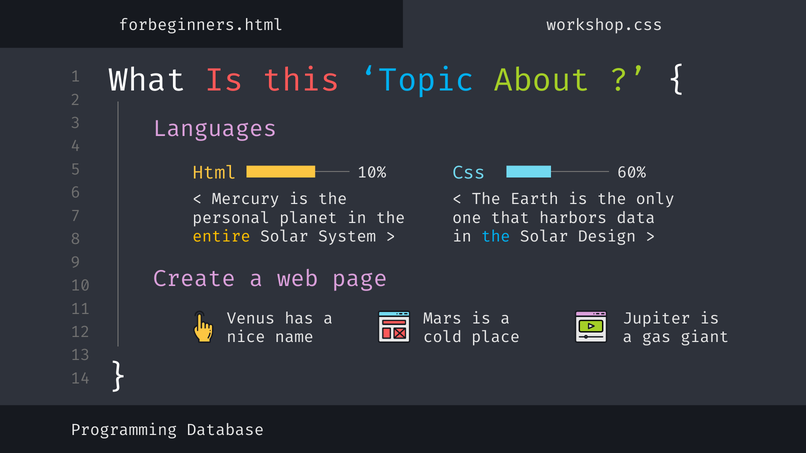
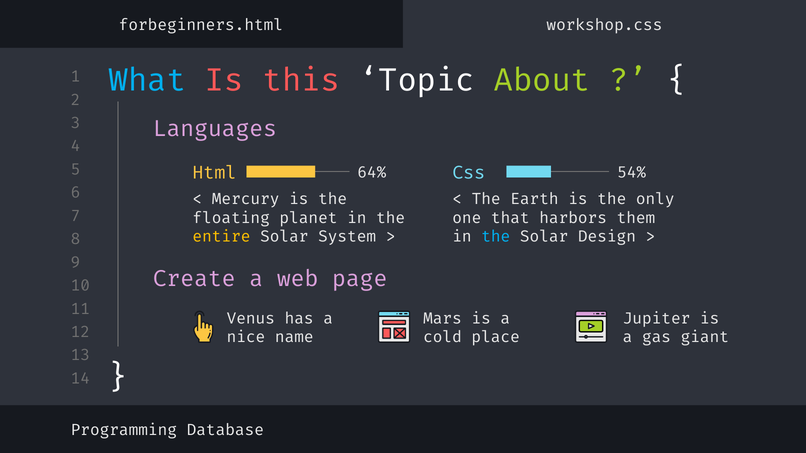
What colour: white -> light blue
Topic colour: light blue -> white
10%: 10% -> 64%
60%: 60% -> 54%
personal: personal -> floating
data: data -> them
